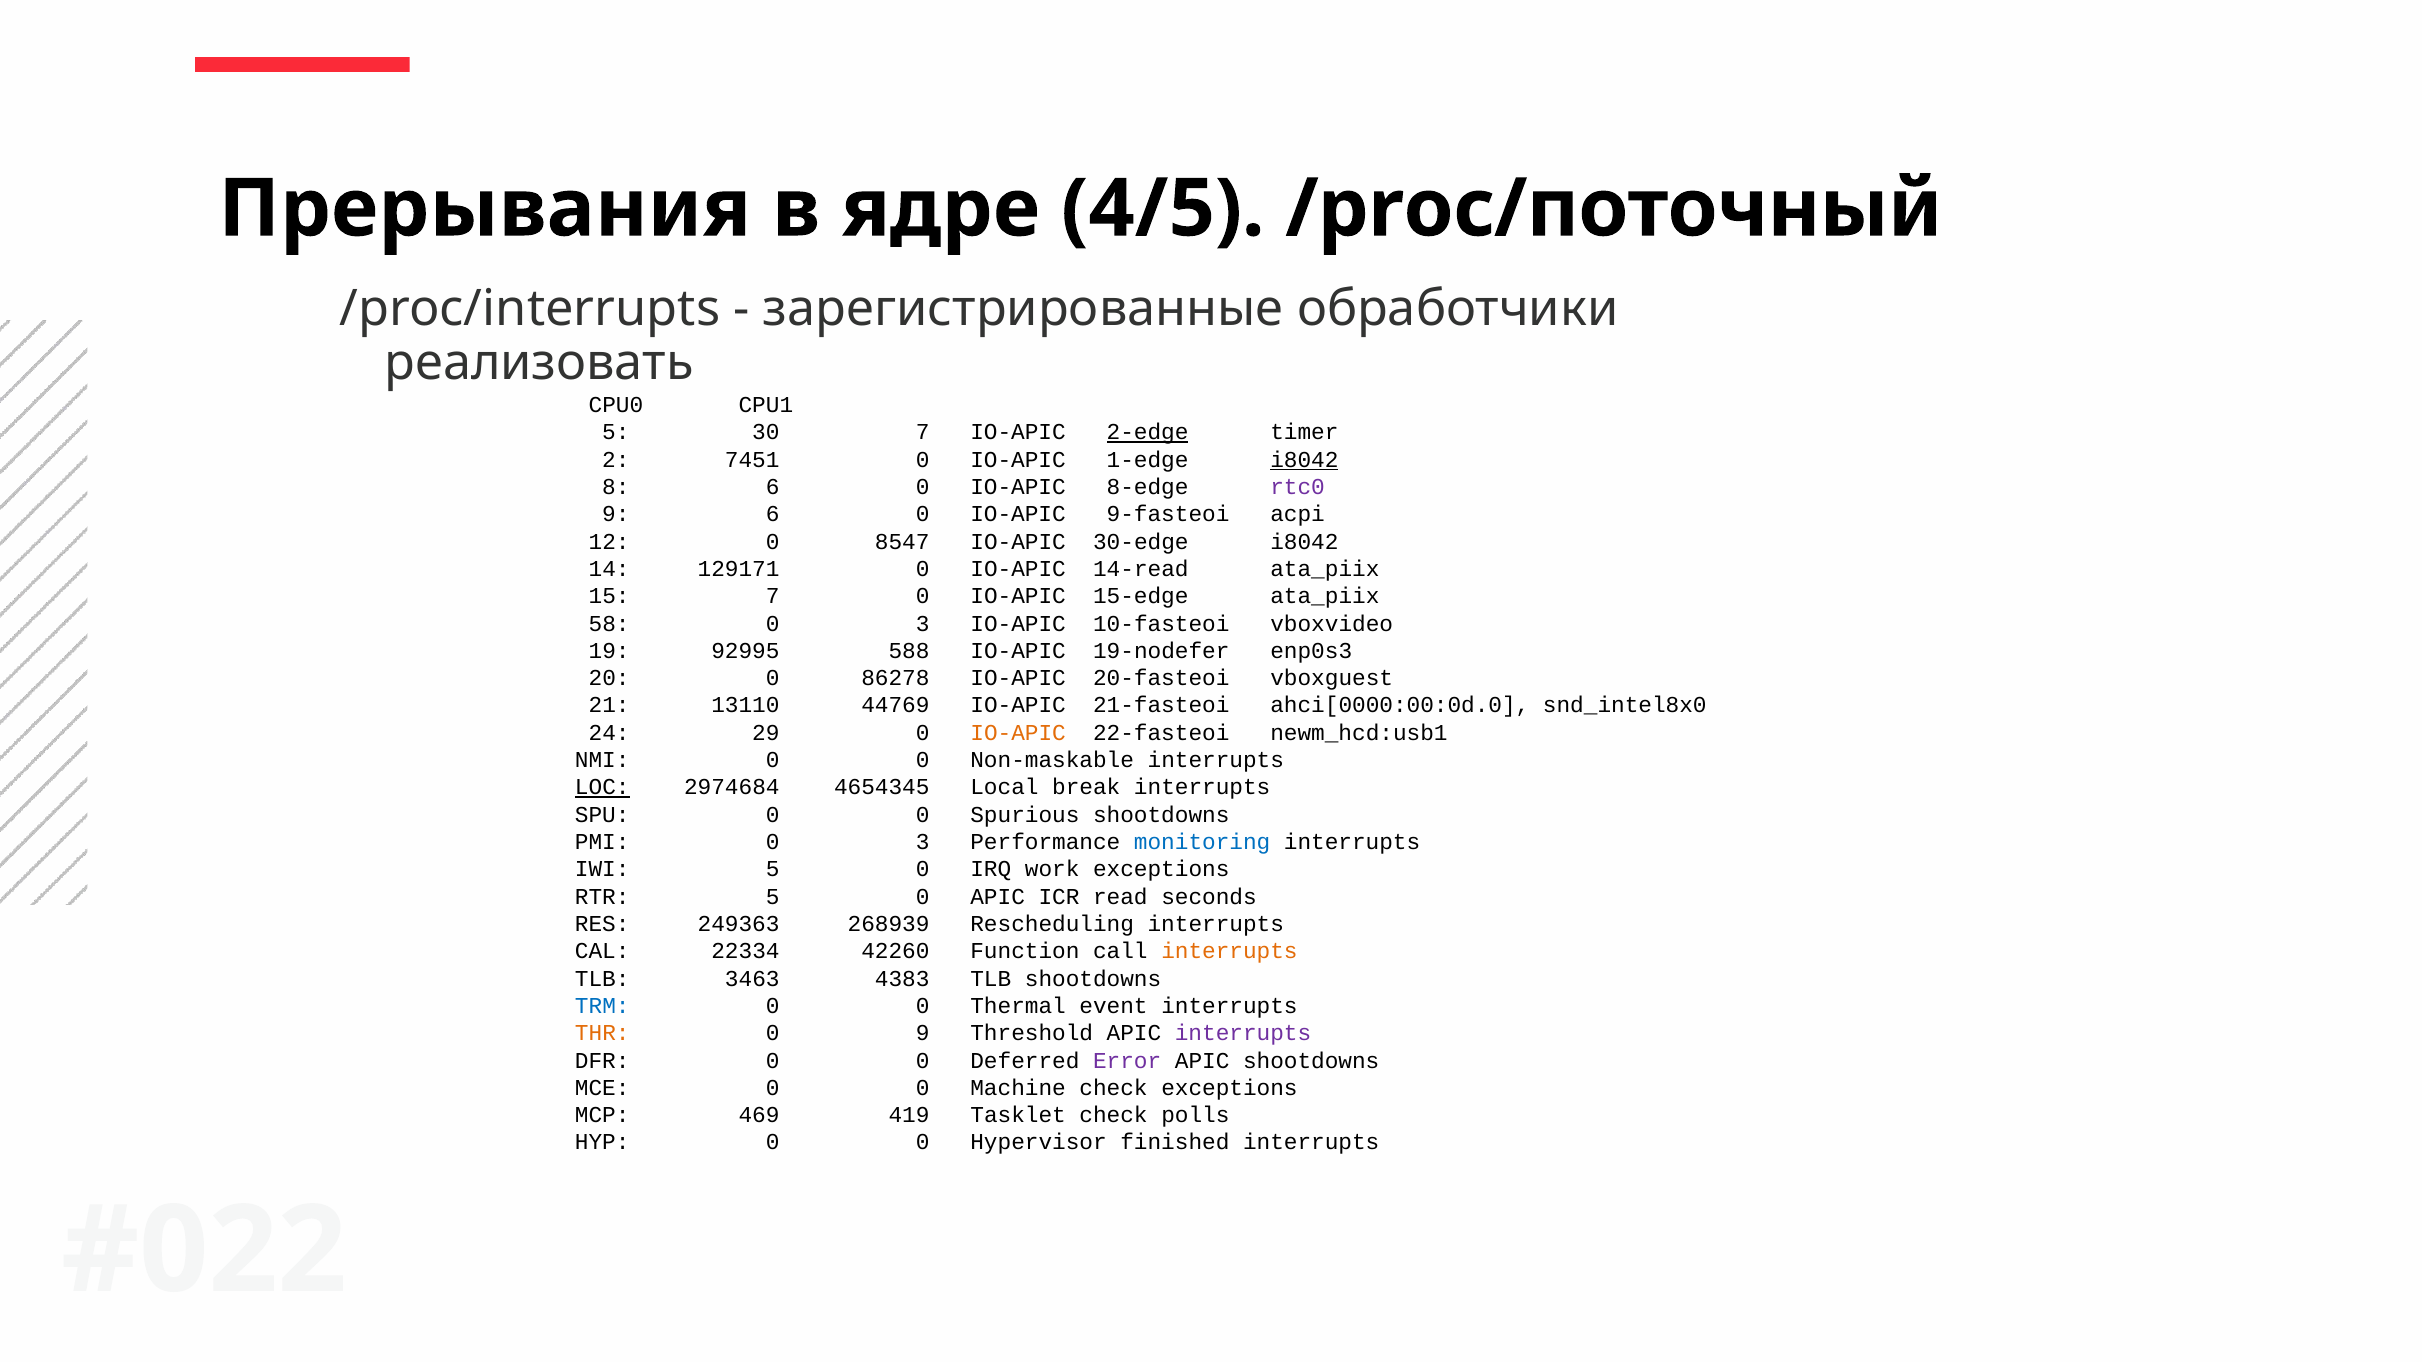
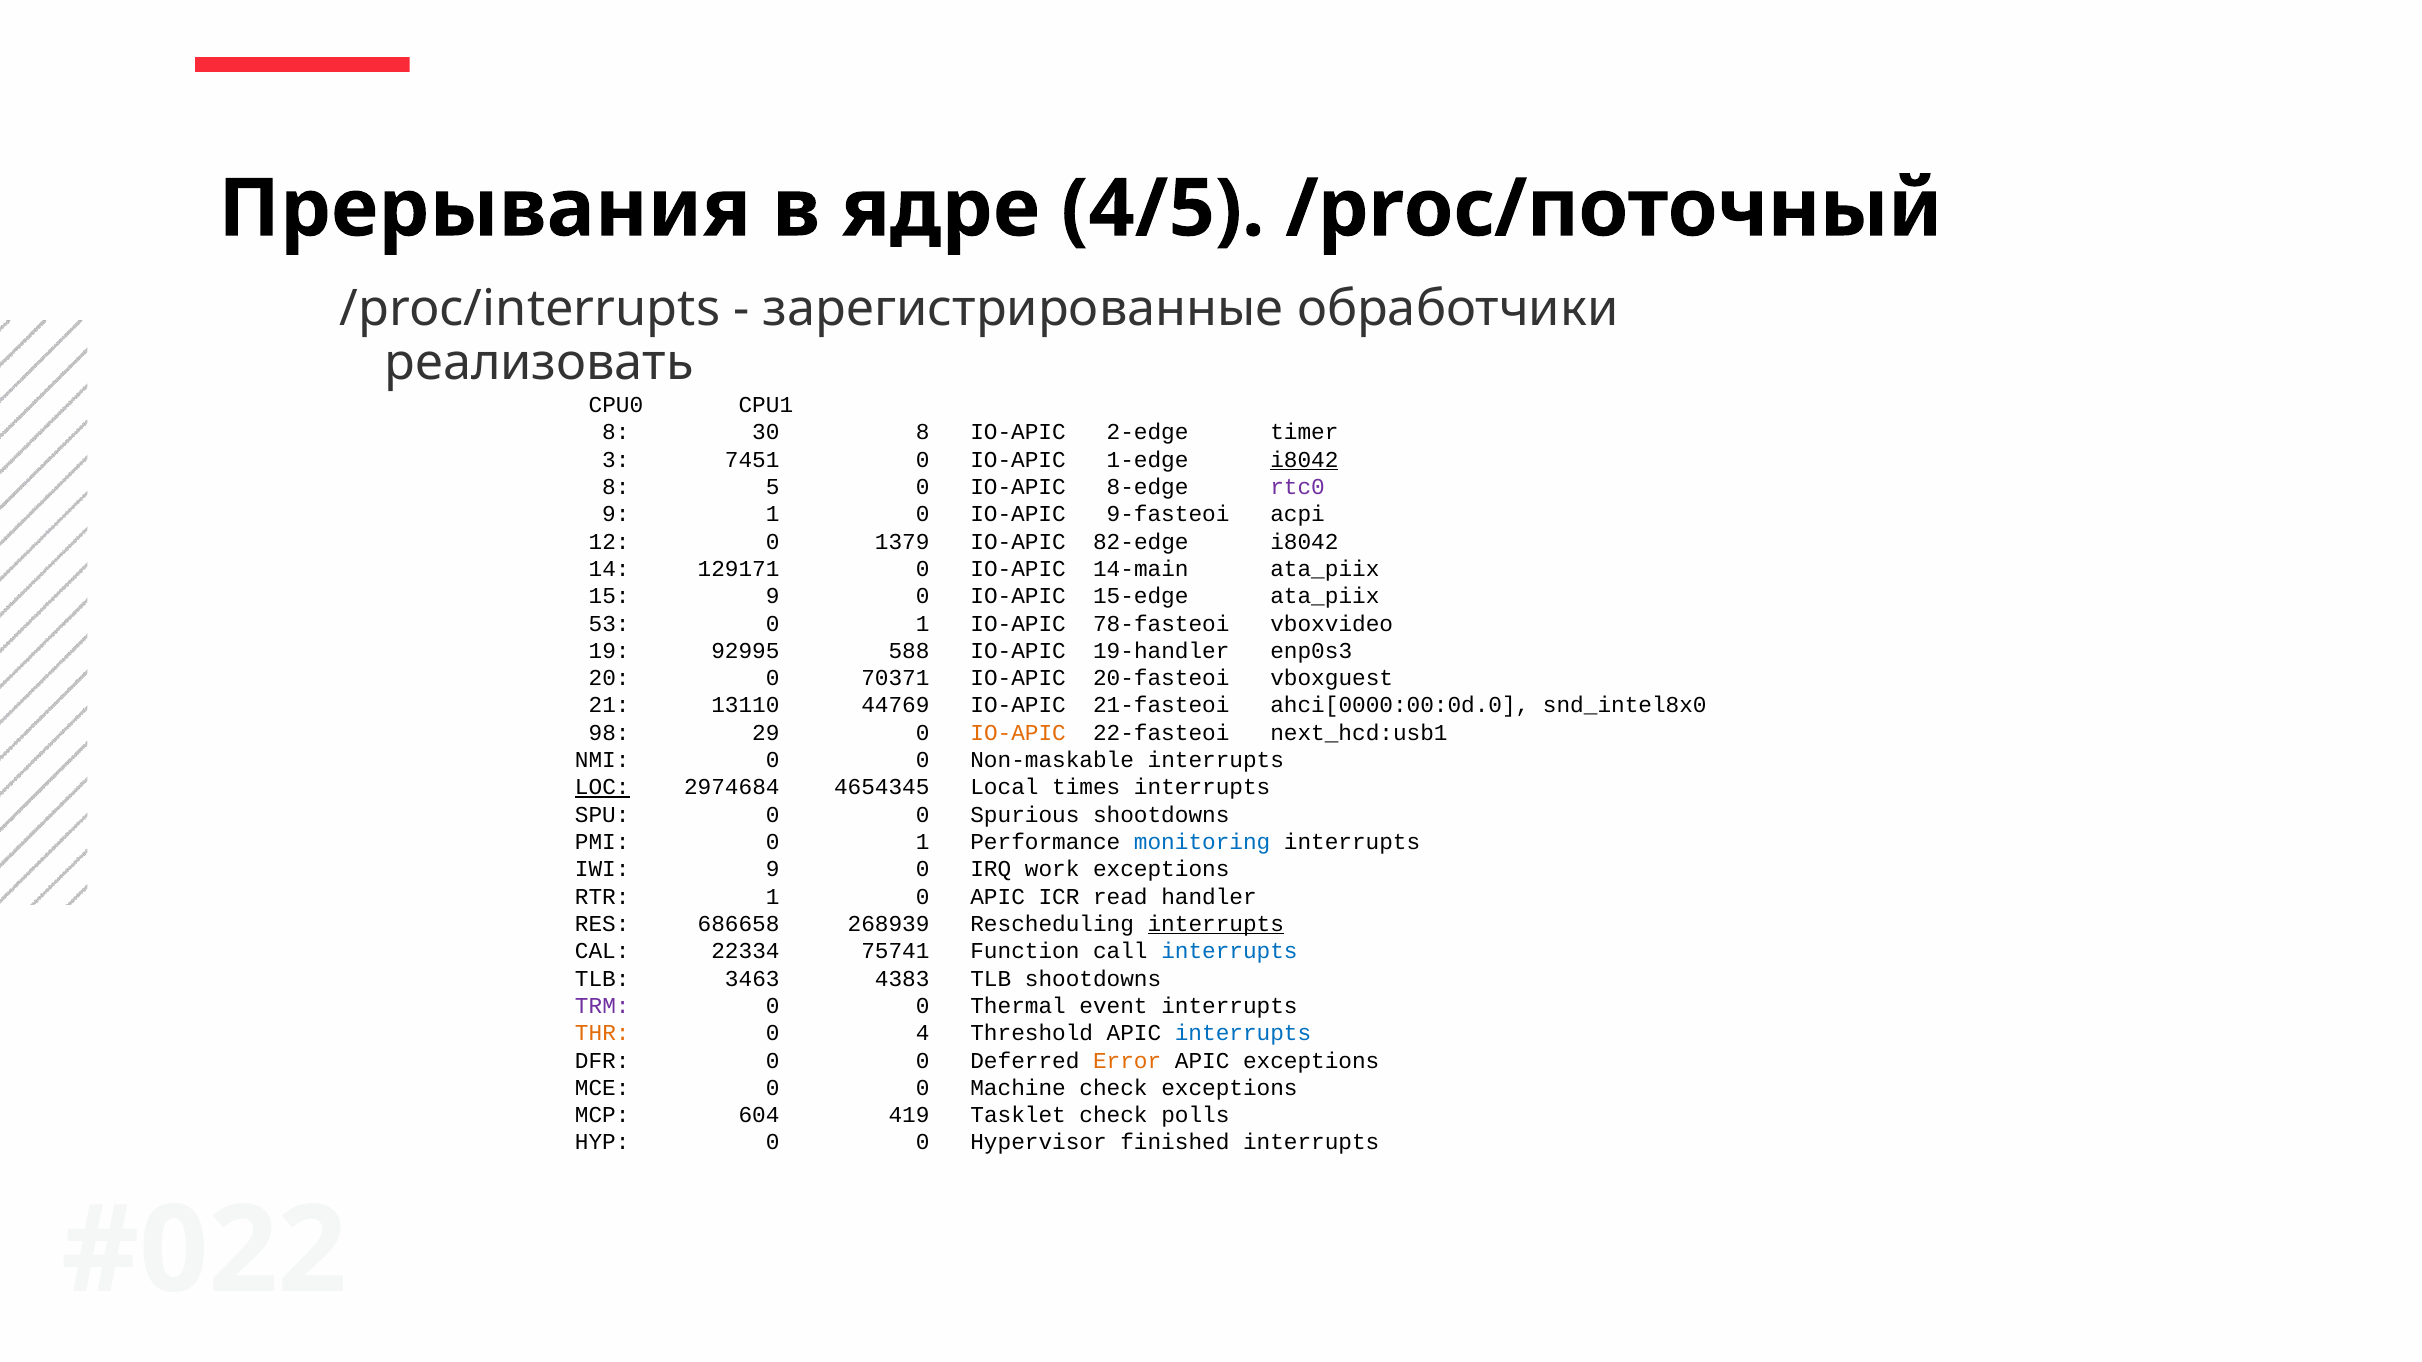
5 at (616, 432): 5 -> 8
30 7: 7 -> 8
2-edge underline: present -> none
2: 2 -> 3
8 6: 6 -> 5
9 6: 6 -> 1
8547: 8547 -> 1379
30-edge: 30-edge -> 82-edge
14-read: 14-read -> 14-main
15 7: 7 -> 9
58: 58 -> 53
3 at (923, 624): 3 -> 1
10-fasteoi: 10-fasteoi -> 78-fasteoi
19-nodefer: 19-nodefer -> 19-handler
86278: 86278 -> 70371
24: 24 -> 98
newm_hcd:usb1: newm_hcd:usb1 -> next_hcd:usb1
break: break -> times
PMI 0 3: 3 -> 1
IWI 5: 5 -> 9
RTR 5: 5 -> 1
seconds: seconds -> handler
249363: 249363 -> 686658
interrupts at (1216, 924) underline: none -> present
42260: 42260 -> 75741
interrupts at (1229, 952) colour: orange -> blue
TRM colour: blue -> purple
0 9: 9 -> 4
interrupts at (1243, 1033) colour: purple -> blue
Error colour: purple -> orange
APIC shootdowns: shootdowns -> exceptions
469: 469 -> 604
